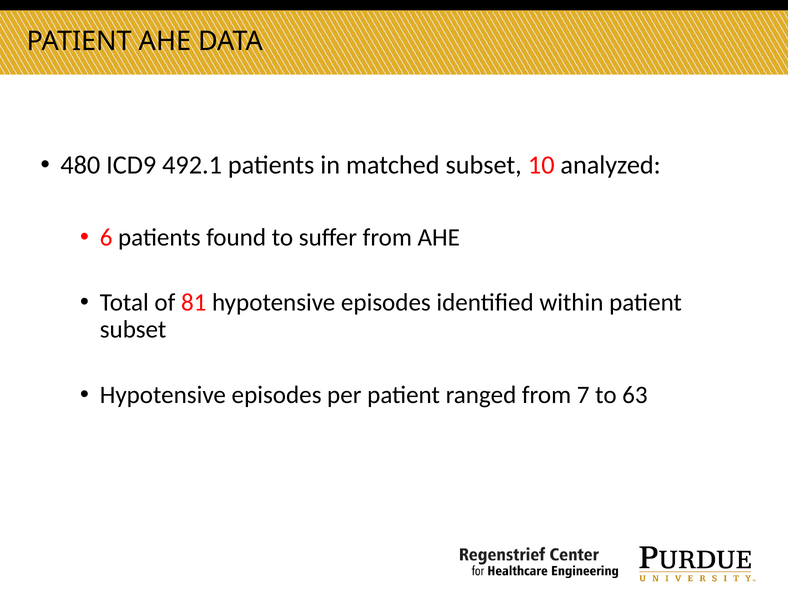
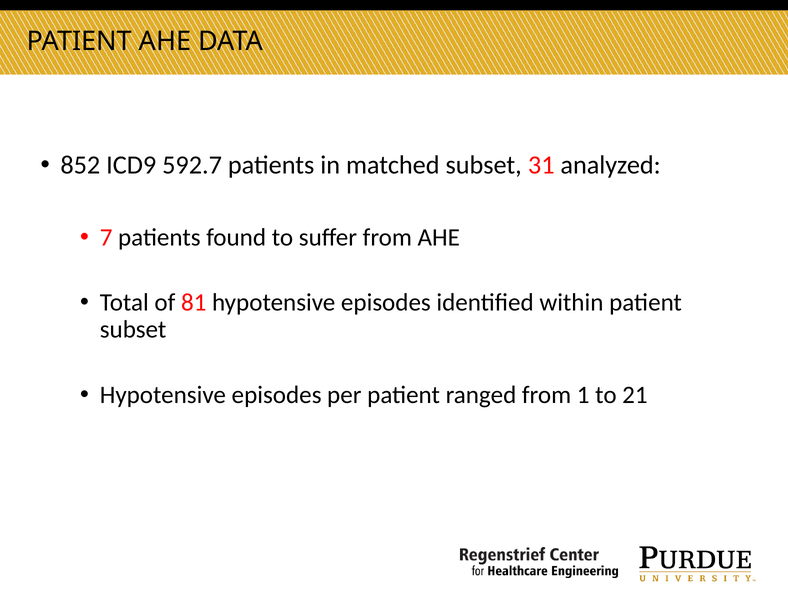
480: 480 -> 852
492.1: 492.1 -> 592.7
10: 10 -> 31
6: 6 -> 7
7: 7 -> 1
63: 63 -> 21
